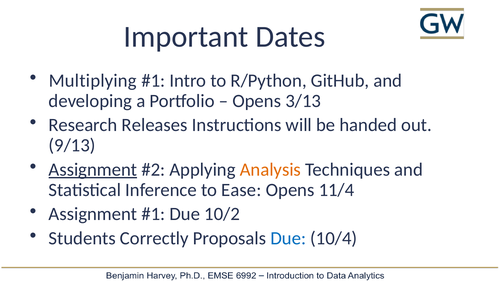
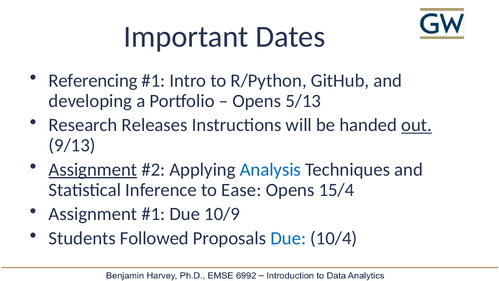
Multiplying: Multiplying -> Referencing
3/13: 3/13 -> 5/13
out underline: none -> present
Analysis colour: orange -> blue
11/4: 11/4 -> 15/4
10/2: 10/2 -> 10/9
Correctly: Correctly -> Followed
